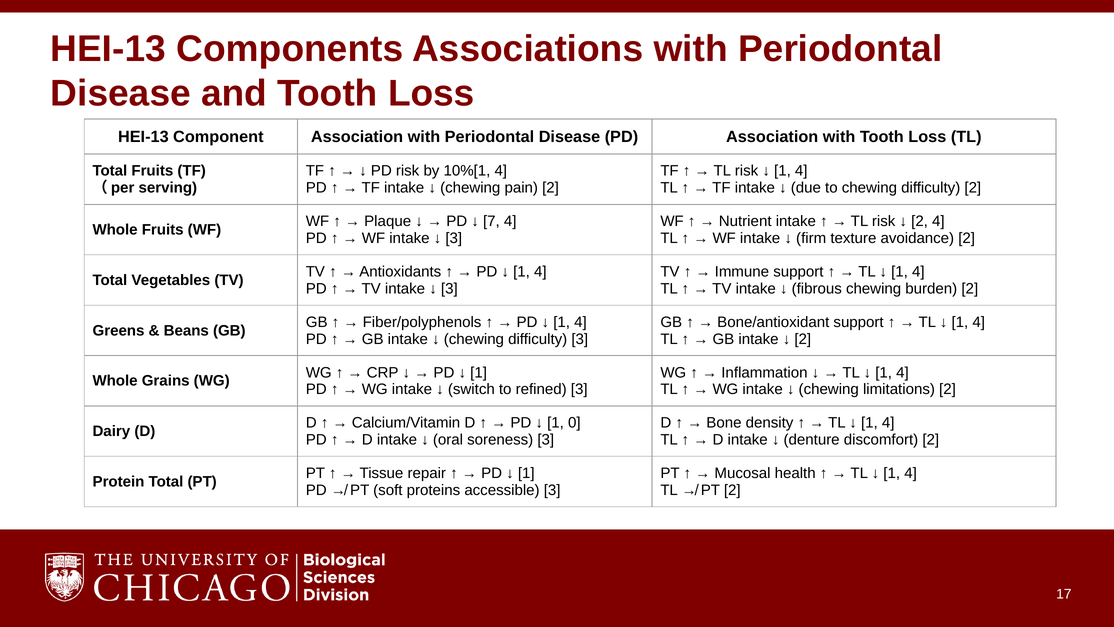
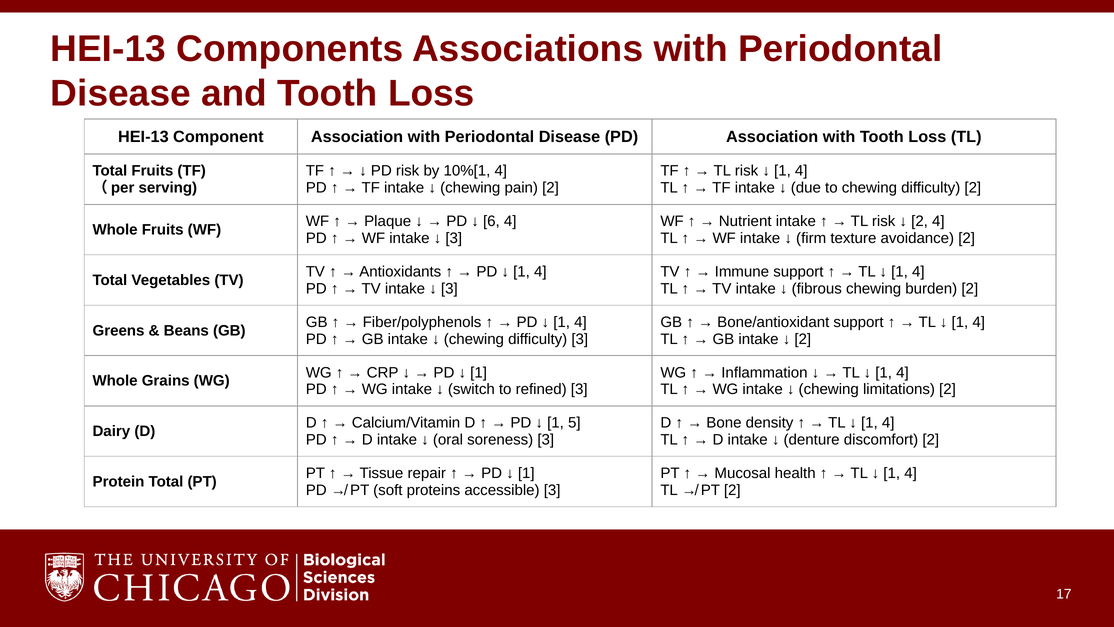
7: 7 -> 6
0: 0 -> 5
